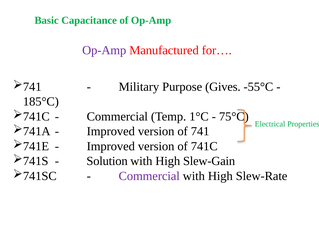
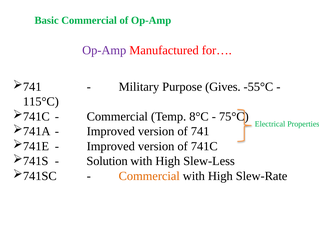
Basic Capacitance: Capacitance -> Commercial
185°C: 185°C -> 115°C
1°C: 1°C -> 8°C
Slew-Gain: Slew-Gain -> Slew-Less
Commercial at (149, 176) colour: purple -> orange
